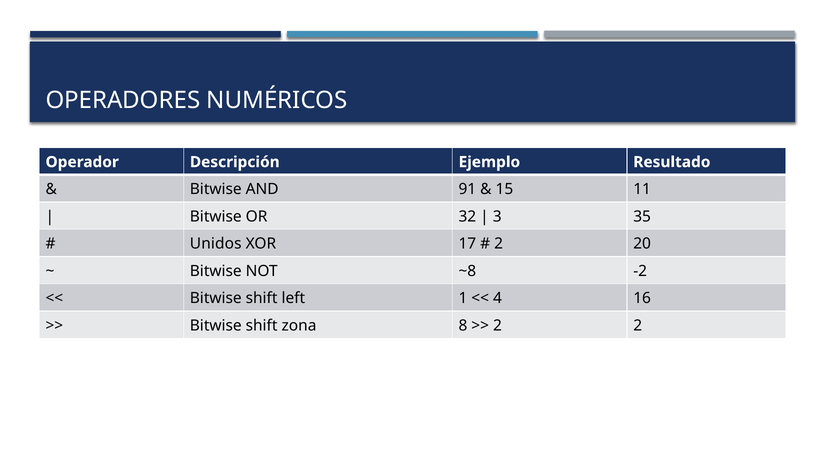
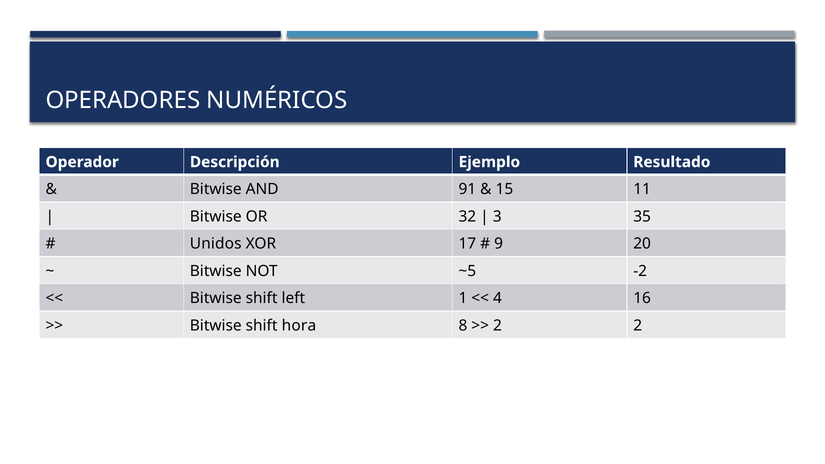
2 at (499, 244): 2 -> 9
~8: ~8 -> ~5
zona: zona -> hora
